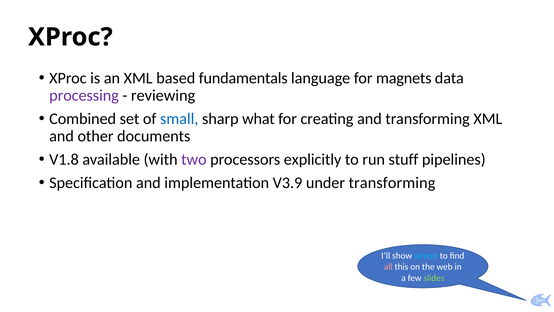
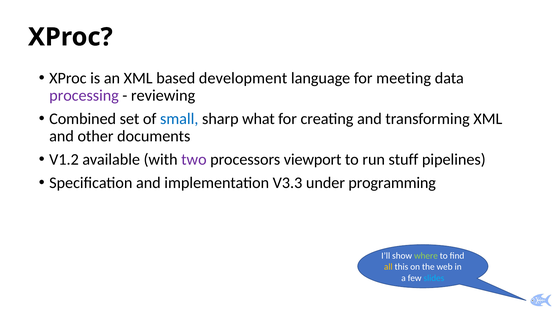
fundamentals: fundamentals -> development
magnets: magnets -> meeting
V1.8: V1.8 -> V1.2
explicitly: explicitly -> viewport
V3.9: V3.9 -> V3.3
under transforming: transforming -> programming
where colour: light blue -> light green
all colour: pink -> yellow
slides colour: light green -> light blue
